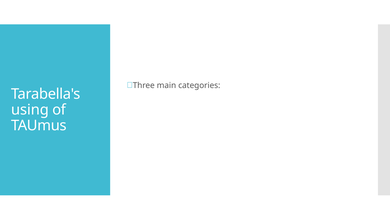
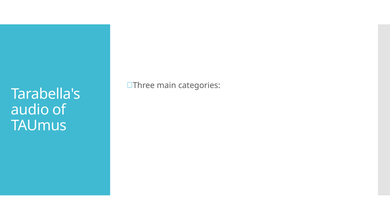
using: using -> audio
